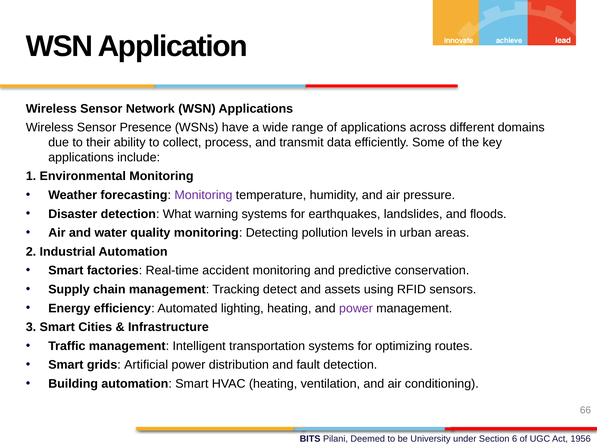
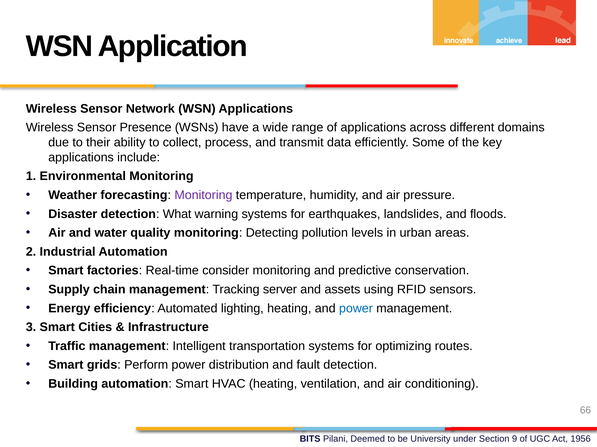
accident: accident -> consider
detect: detect -> server
power at (356, 309) colour: purple -> blue
Artificial: Artificial -> Perform
6: 6 -> 9
